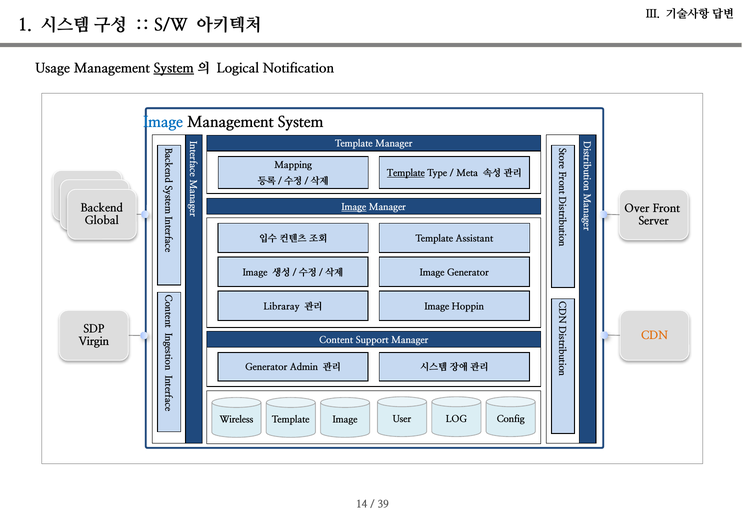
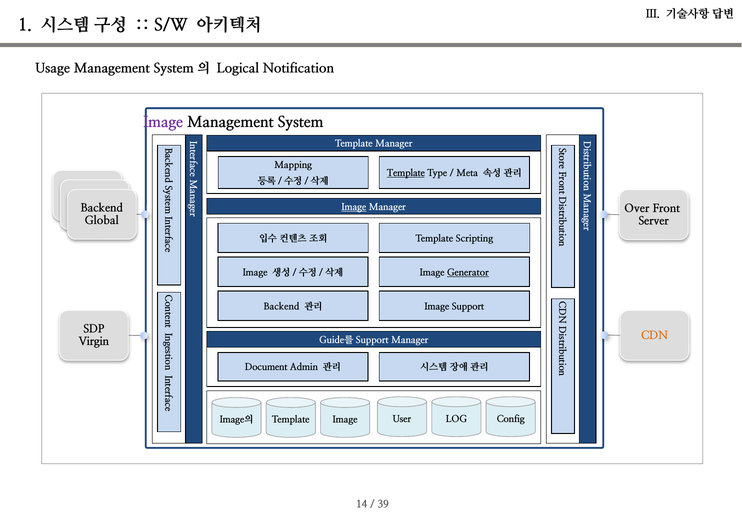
System at (174, 68) underline: present -> none
Image at (163, 122) colour: blue -> purple
Assistant: Assistant -> Scripting
Generator at (468, 273) underline: none -> present
Libraray at (282, 307): Libraray -> Backend
Image Hoppin: Hoppin -> Support
Content: Content -> Guide를
Generator at (266, 368): Generator -> Document
Wireless: Wireless -> Image의
